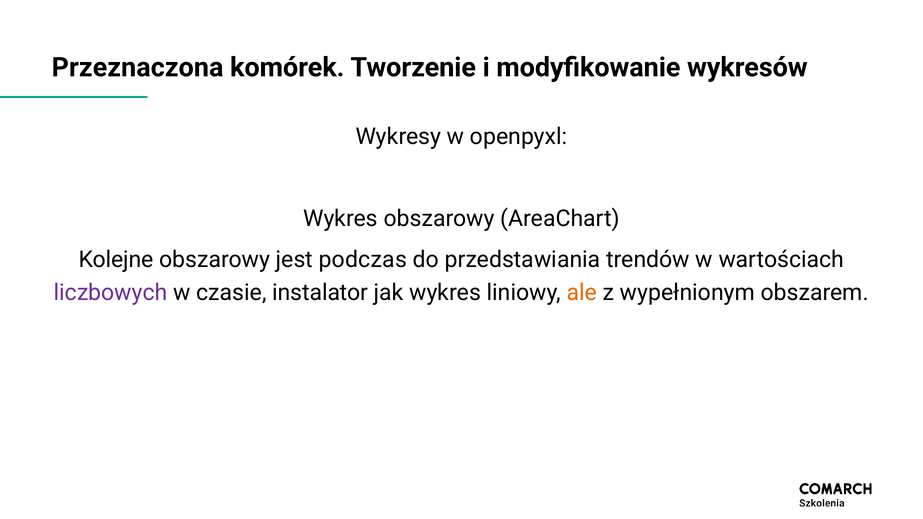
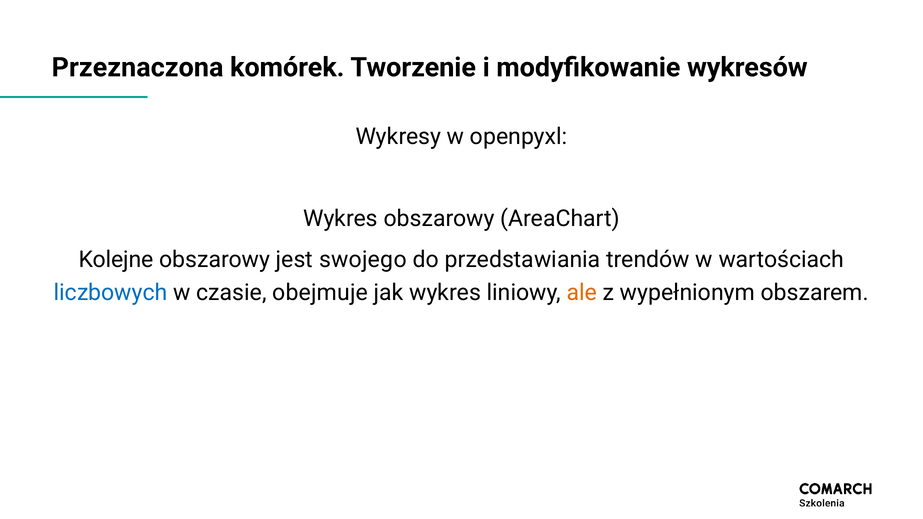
podczas: podczas -> swojego
liczbowych colour: purple -> blue
instalator: instalator -> obejmuje
